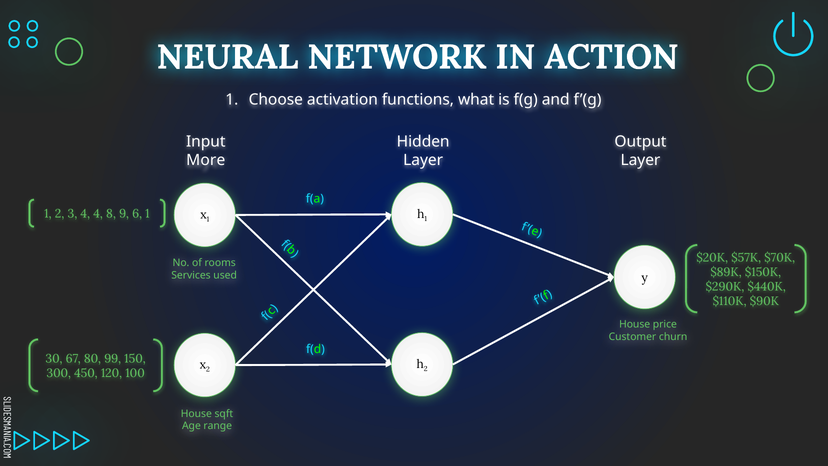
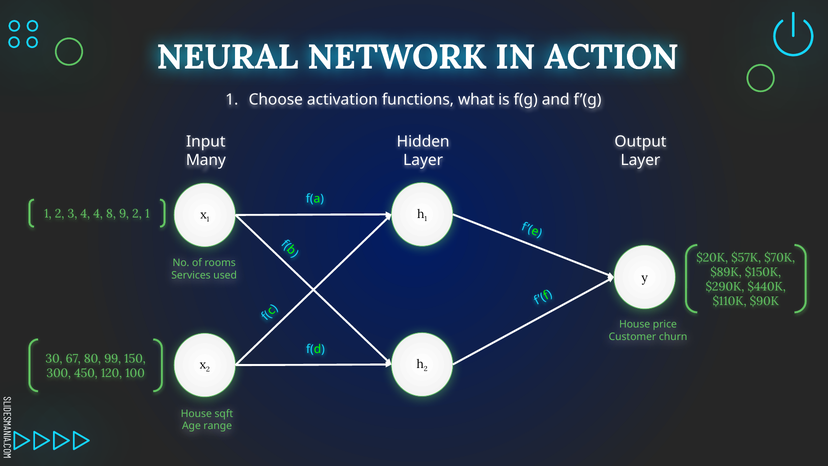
More: More -> Many
9 6: 6 -> 2
